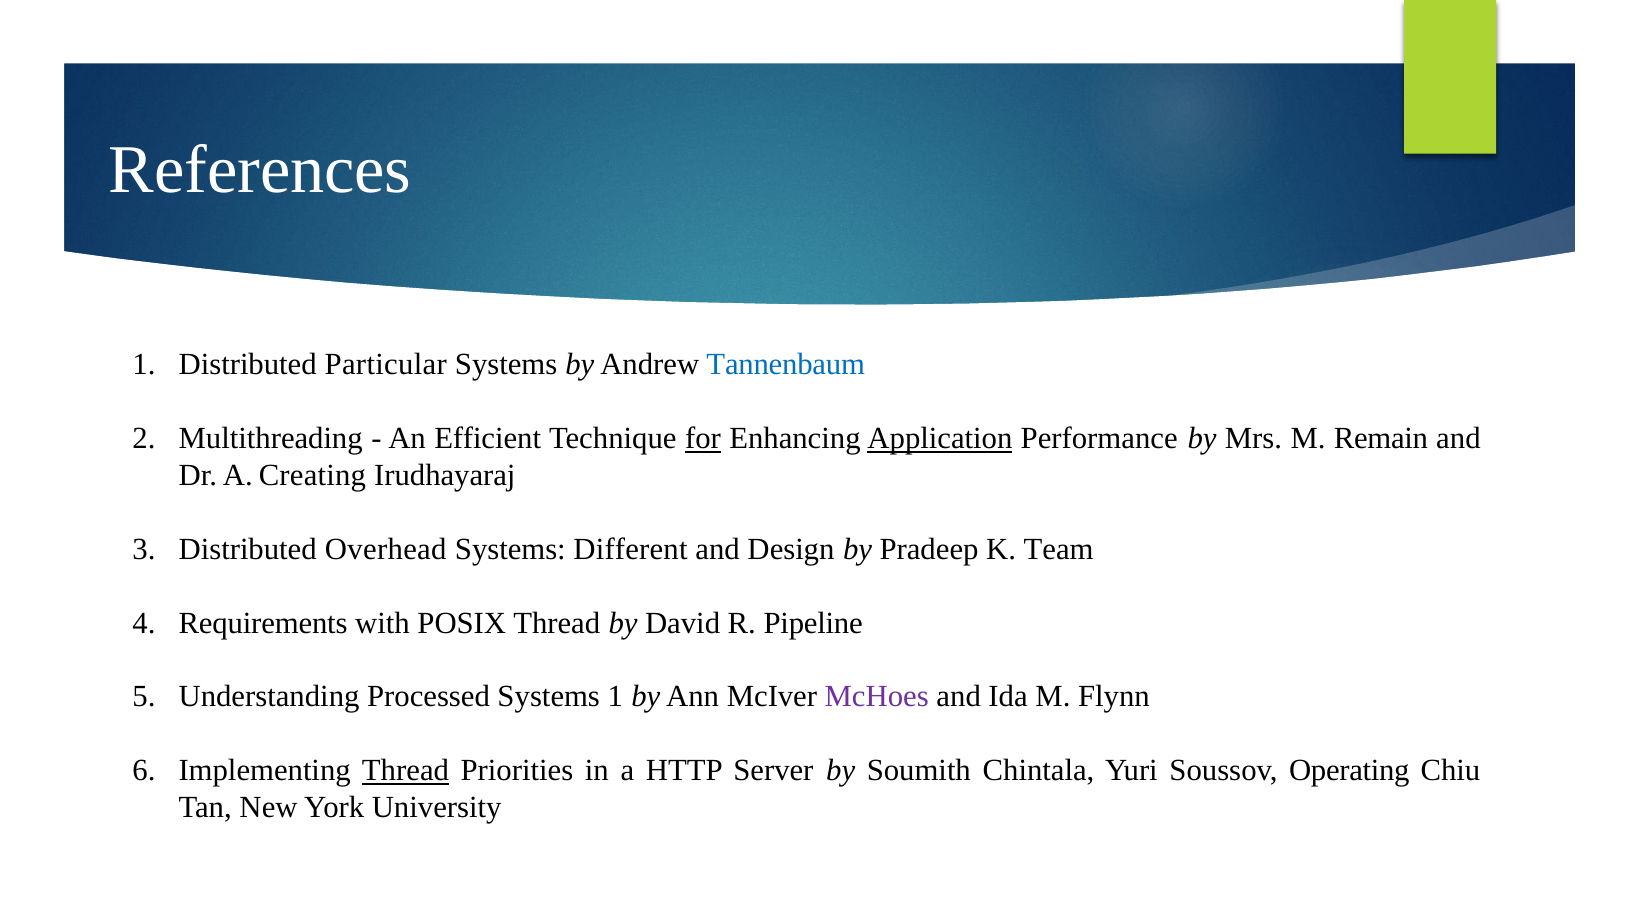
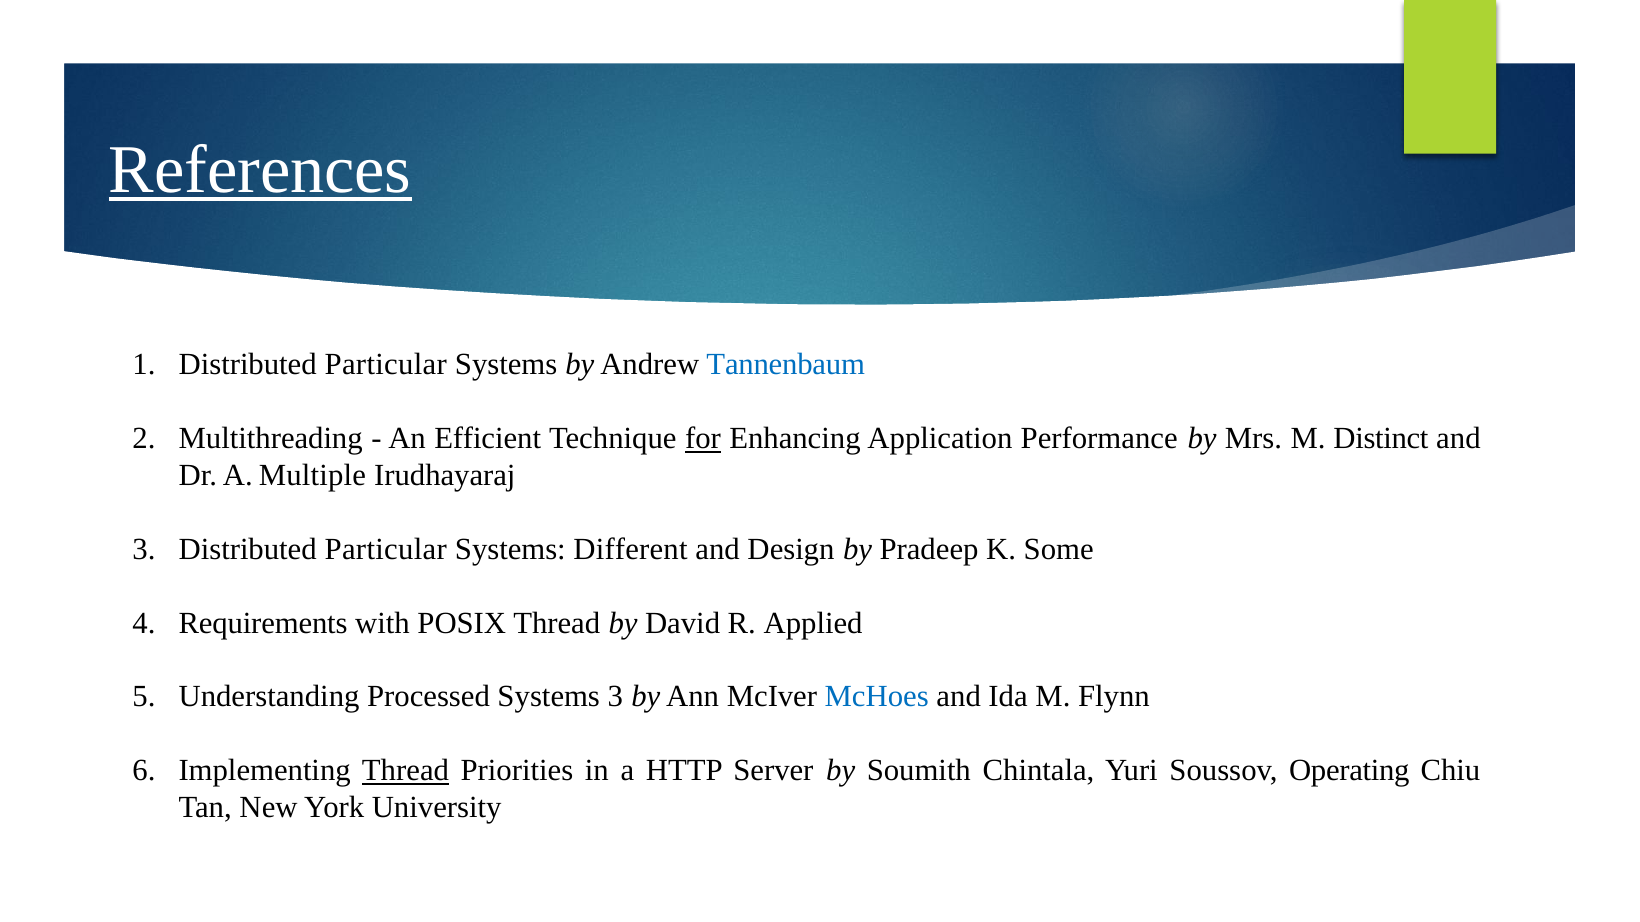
References underline: none -> present
Application underline: present -> none
Remain: Remain -> Distinct
Creating: Creating -> Multiple
Overhead at (386, 550): Overhead -> Particular
Team: Team -> Some
Pipeline: Pipeline -> Applied
Systems 1: 1 -> 3
McHoes colour: purple -> blue
